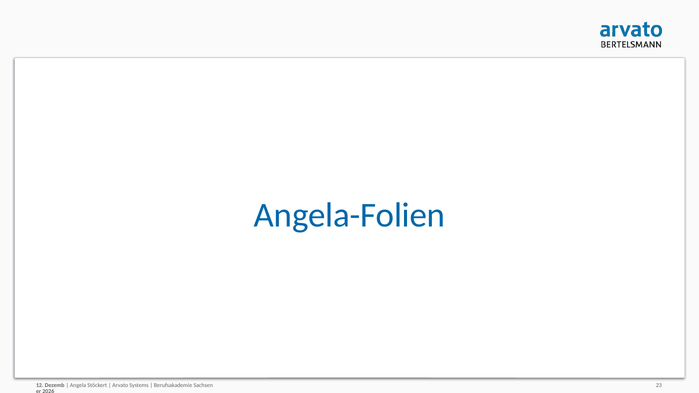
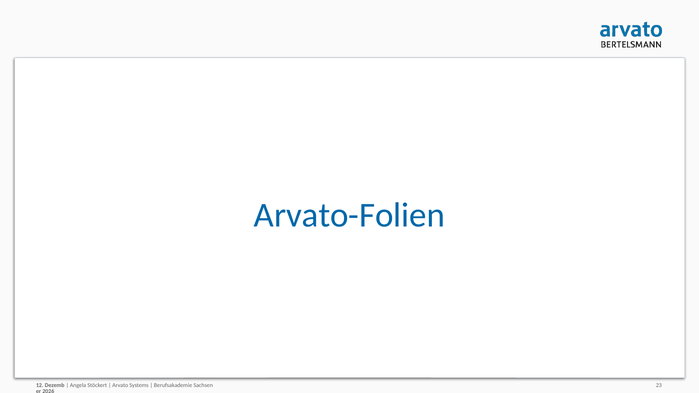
Angela-Folien: Angela-Folien -> Arvato-Folien
